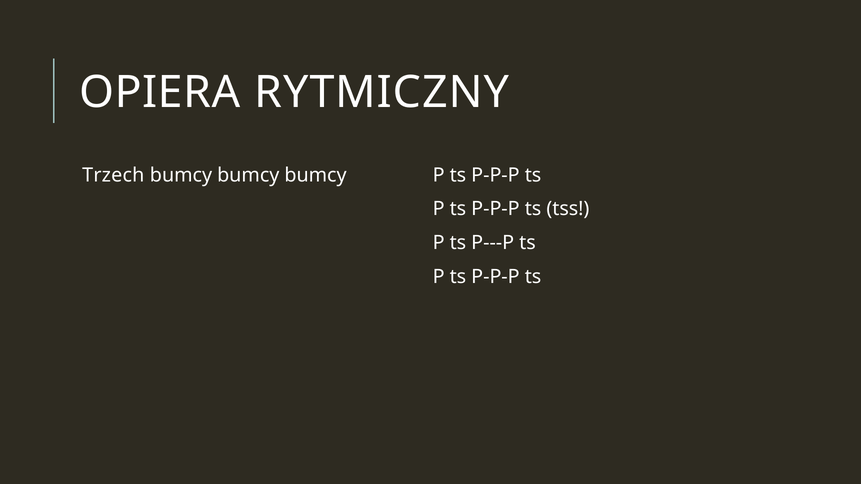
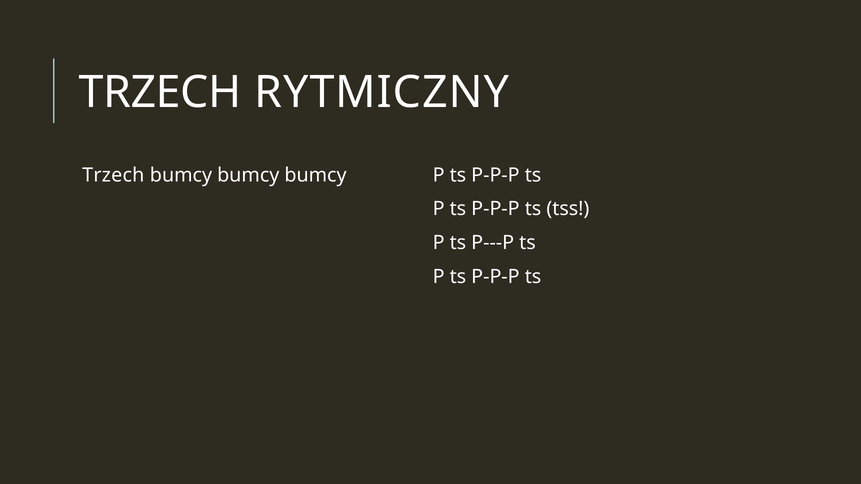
OPIERA at (160, 92): OPIERA -> TRZECH
